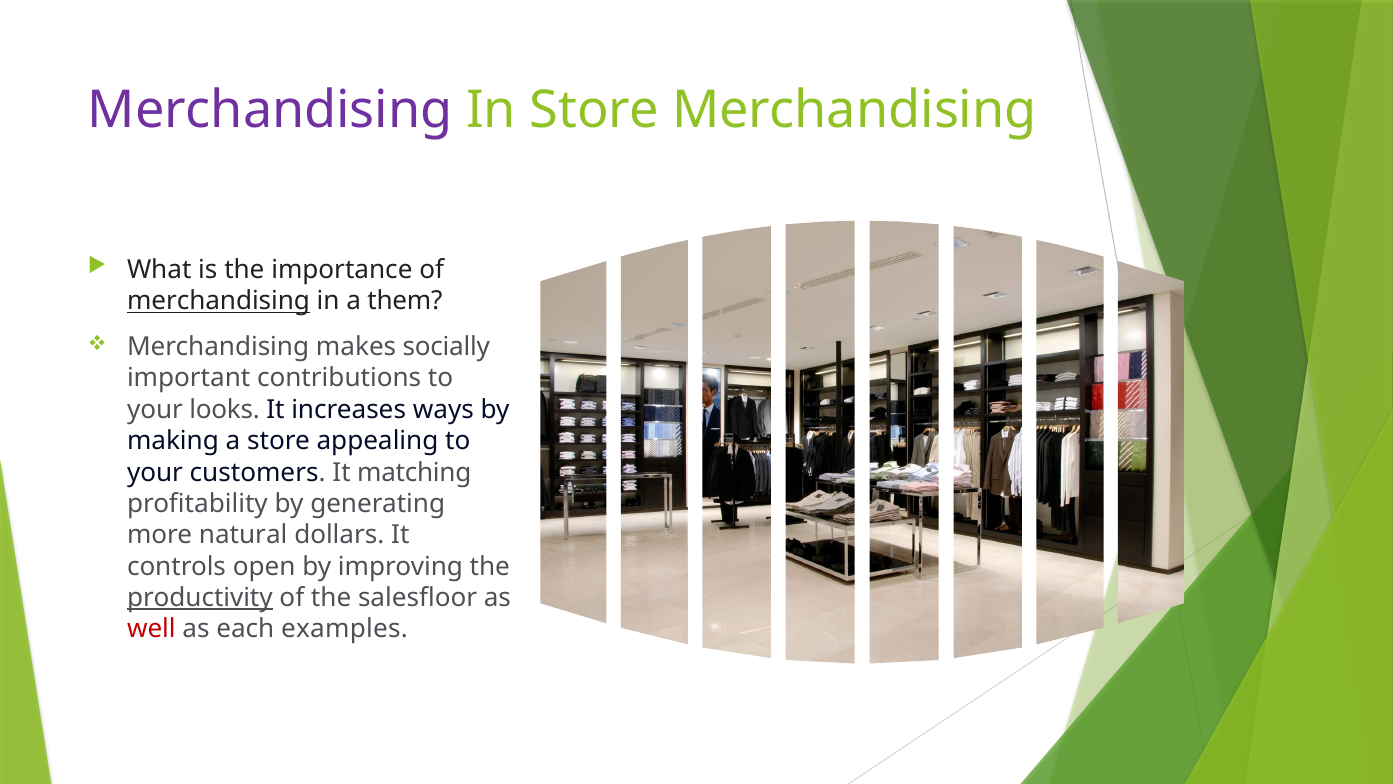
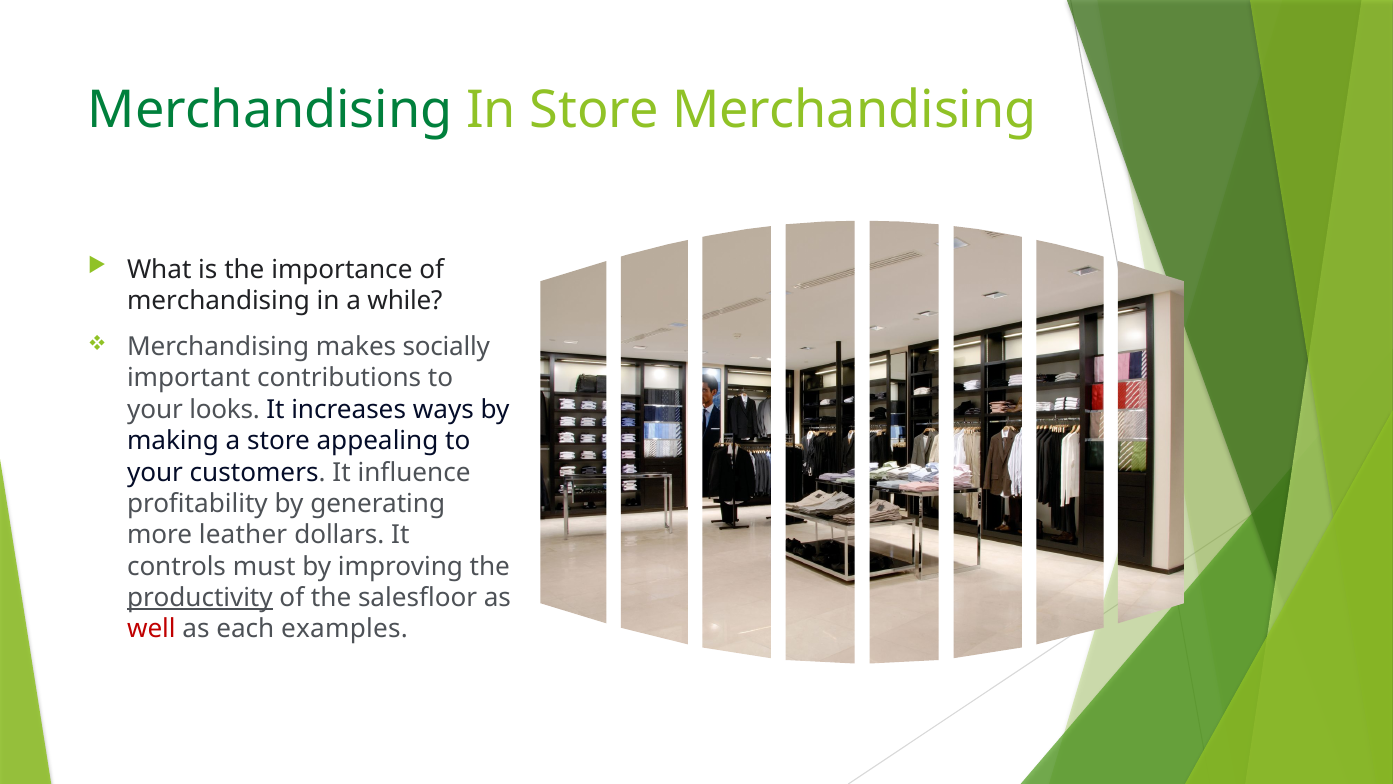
Merchandising at (270, 110) colour: purple -> green
merchandising at (218, 301) underline: present -> none
them: them -> while
matching: matching -> influence
natural: natural -> leather
open: open -> must
